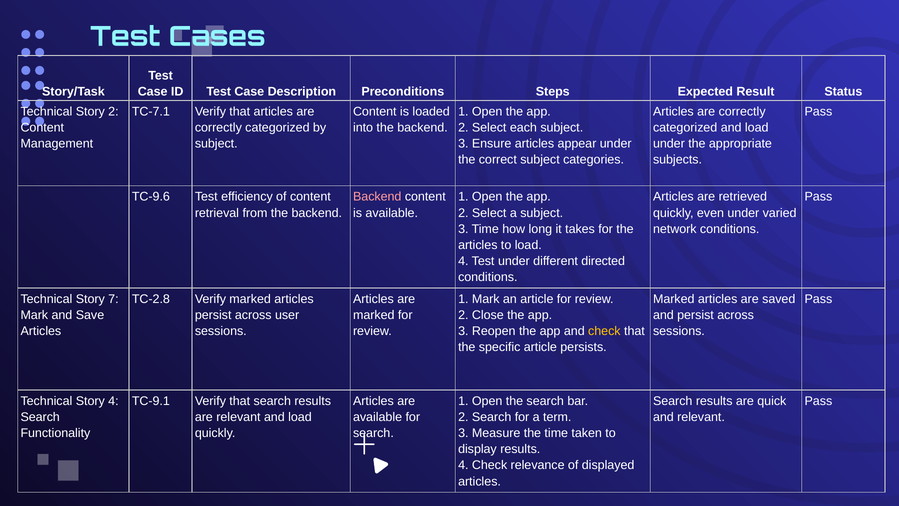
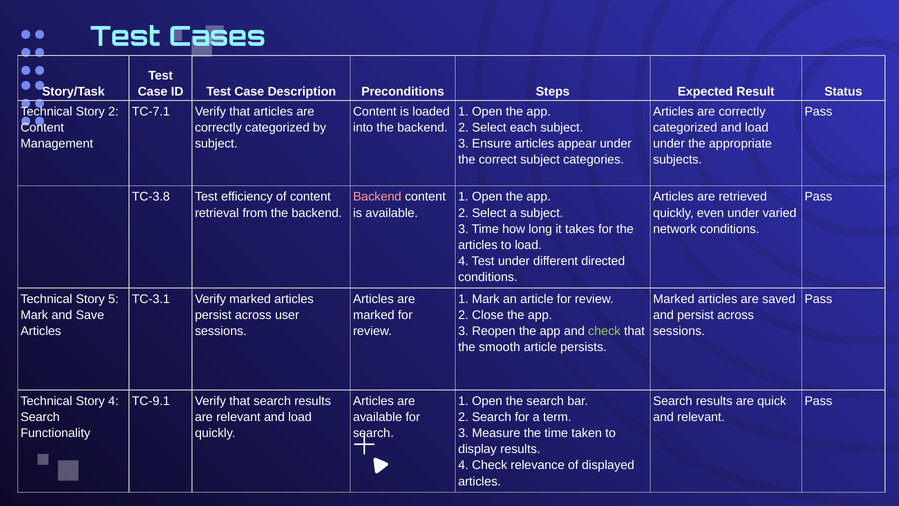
TC-9.6: TC-9.6 -> TC-3.8
7: 7 -> 5
TC-2.8: TC-2.8 -> TC-3.1
check at (604, 331) colour: yellow -> light green
specific: specific -> smooth
